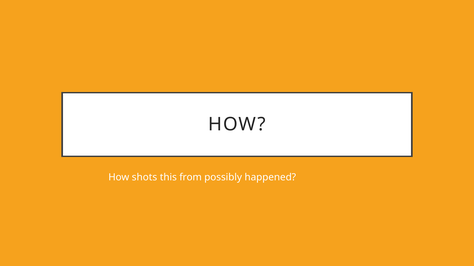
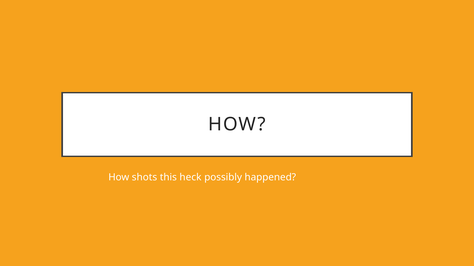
from: from -> heck
